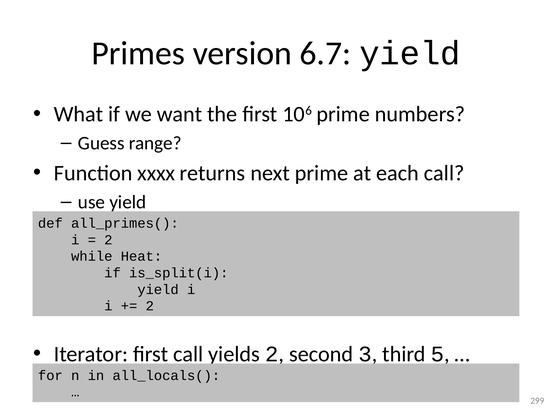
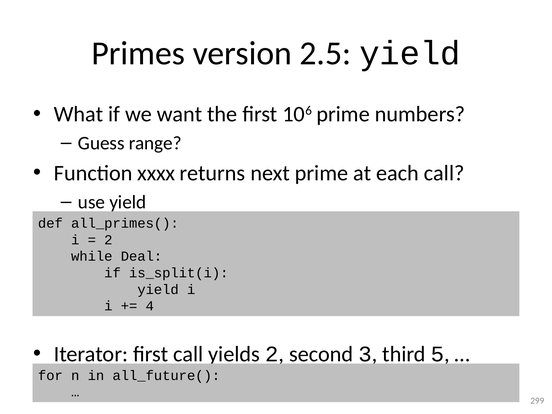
6.7: 6.7 -> 2.5
Heat: Heat -> Deal
2 at (150, 306): 2 -> 4
all_locals(: all_locals( -> all_future(
